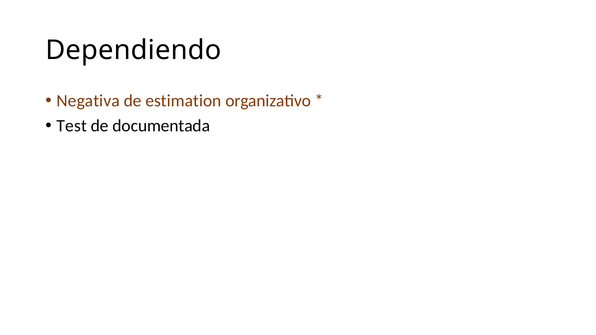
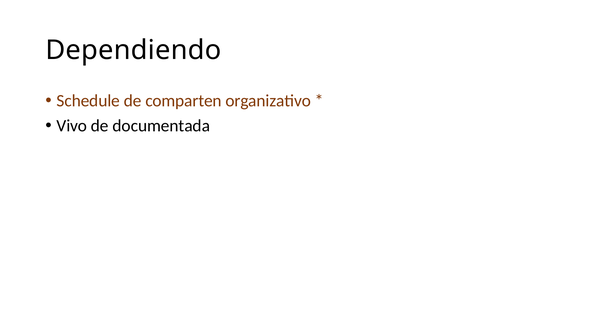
Negativa: Negativa -> Schedule
estimation: estimation -> comparten
Test: Test -> Vivo
